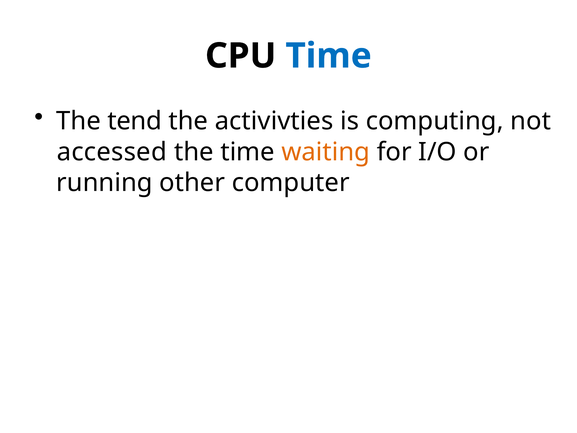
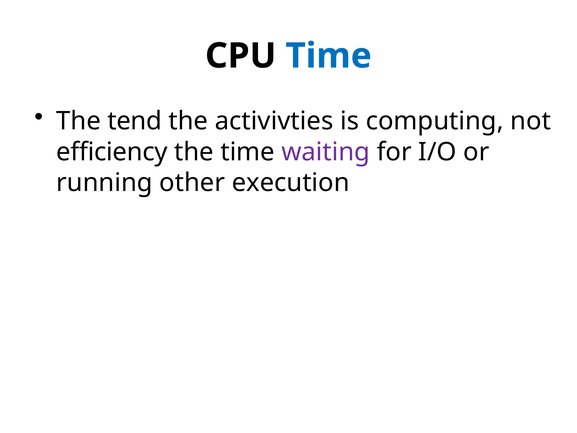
accessed: accessed -> efficiency
waiting colour: orange -> purple
computer: computer -> execution
